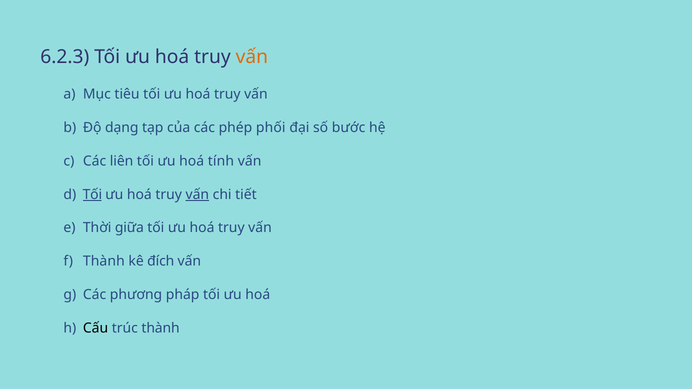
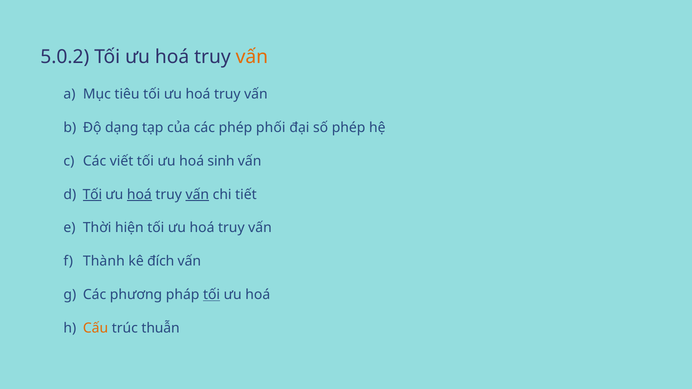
6.2.3: 6.2.3 -> 5.0.2
số bước: bước -> phép
liên: liên -> viết
tính: tính -> sinh
hoá at (139, 195) underline: none -> present
giữa: giữa -> hiện
tối at (212, 295) underline: none -> present
Cấu colour: black -> orange
trúc thành: thành -> thuẫn
